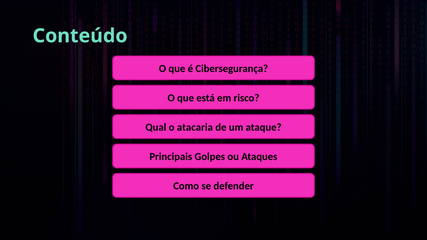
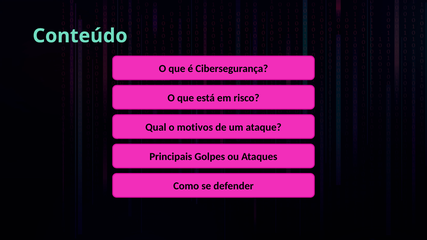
atacaria: atacaria -> motivos
